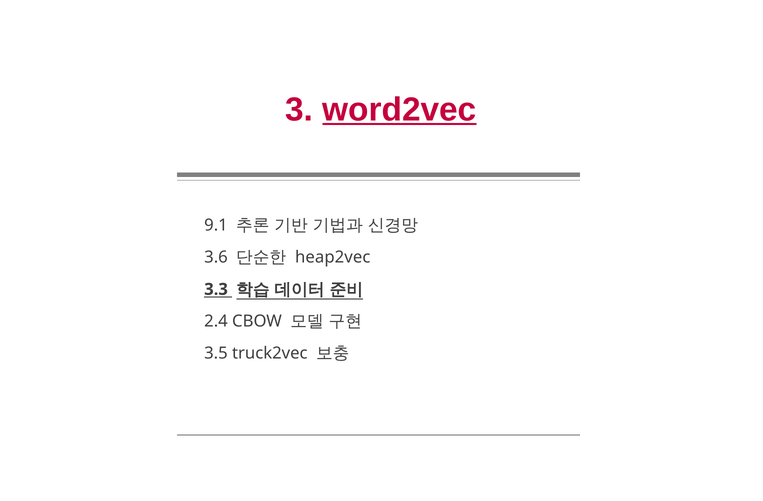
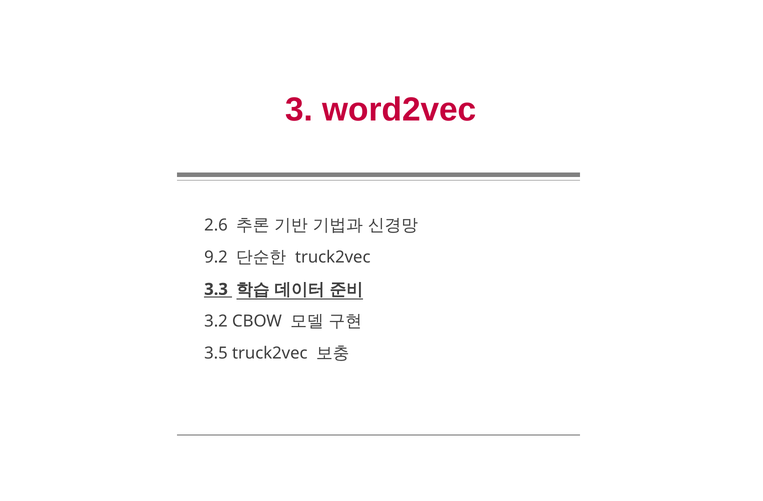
word2vec underline: present -> none
9.1: 9.1 -> 2.6
3.6: 3.6 -> 9.2
heap2vec at (333, 257): heap2vec -> truck2vec
2.4: 2.4 -> 3.2
